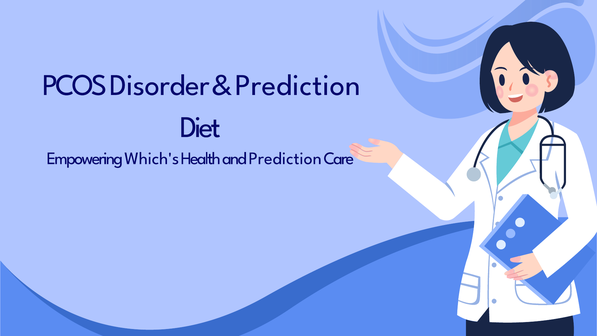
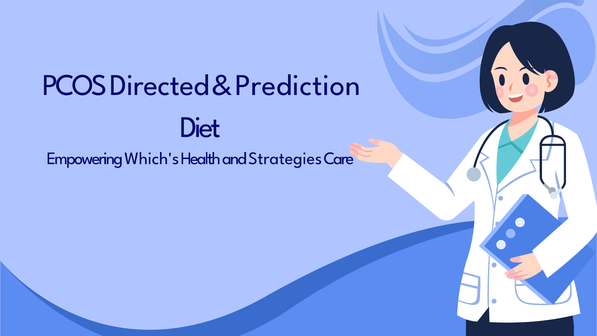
Disorder: Disorder -> Directed
and Prediction: Prediction -> Strategies
